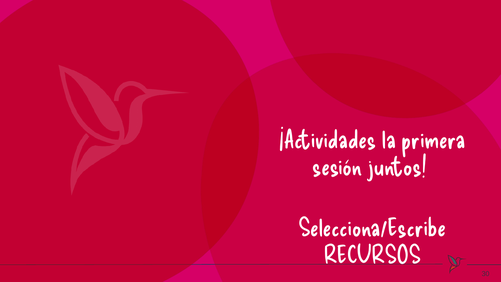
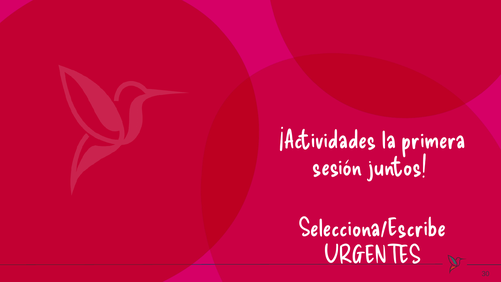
RECURSOS: RECURSOS -> URGENTES
